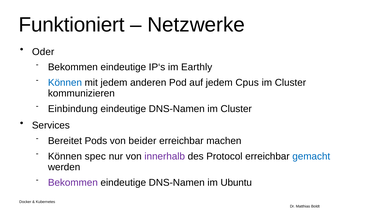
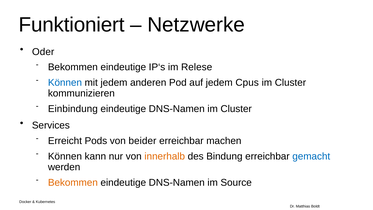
Earthly: Earthly -> Relese
Bereitet: Bereitet -> Erreicht
spec: spec -> kann
innerhalb colour: purple -> orange
Protocol: Protocol -> Bindung
Bekommen at (73, 182) colour: purple -> orange
Ubuntu: Ubuntu -> Source
